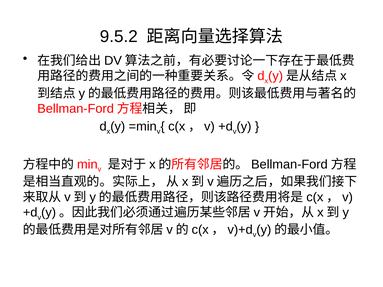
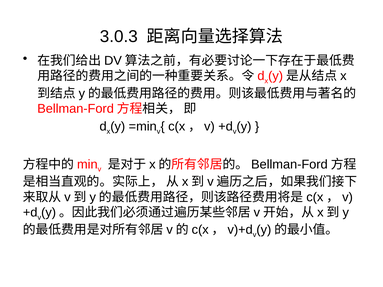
9.5.2: 9.5.2 -> 3.0.3
